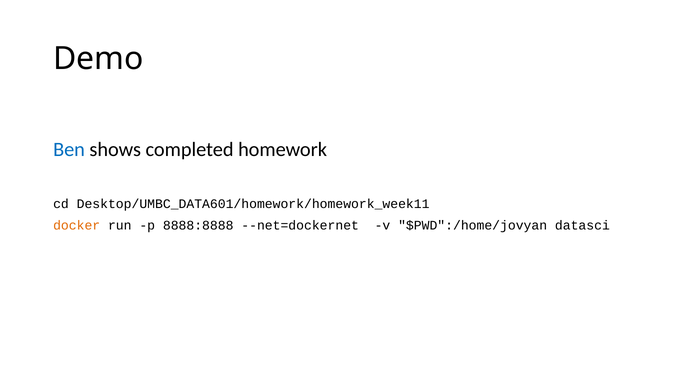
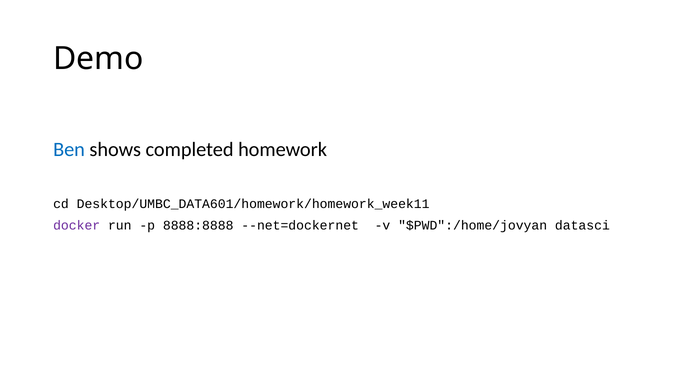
docker colour: orange -> purple
